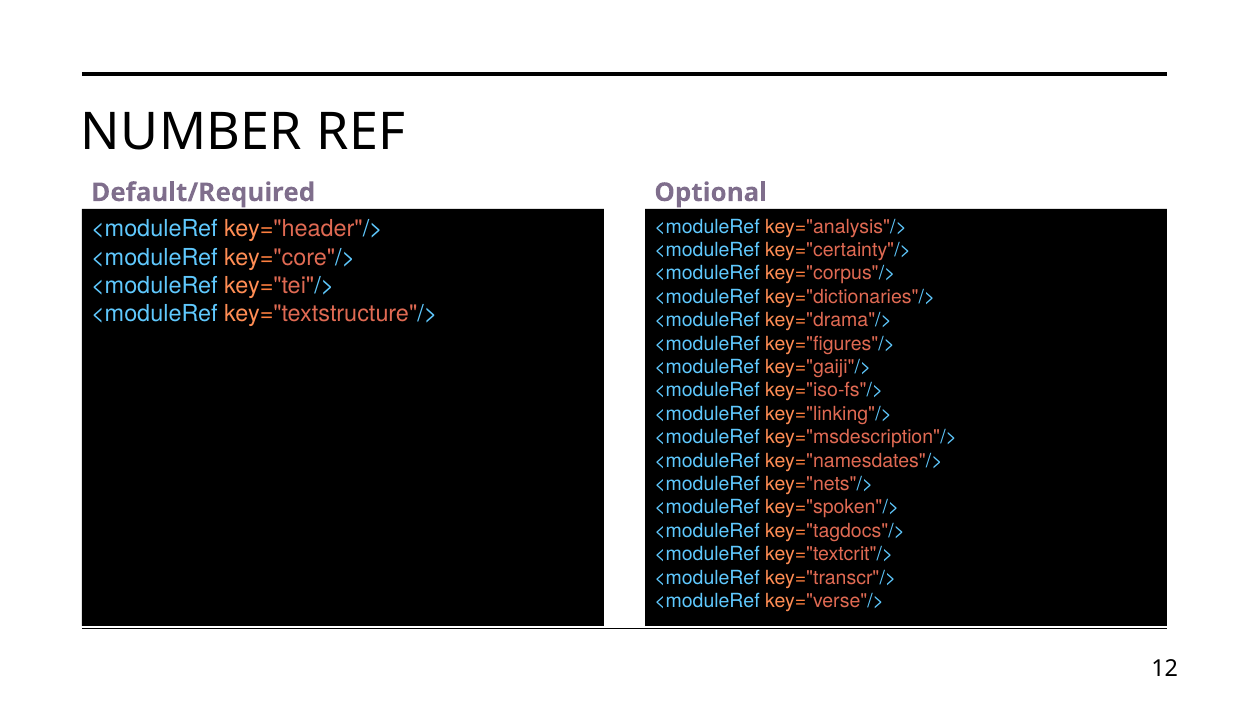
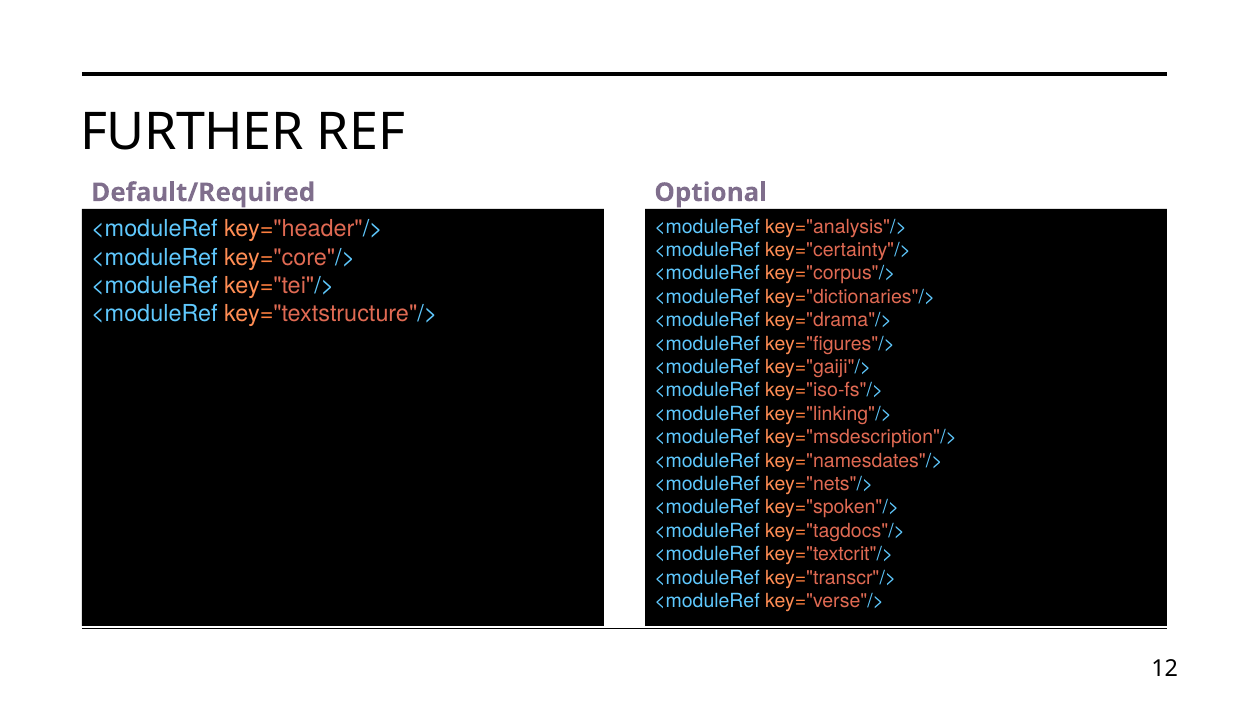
NUMBER: NUMBER -> FURTHER
